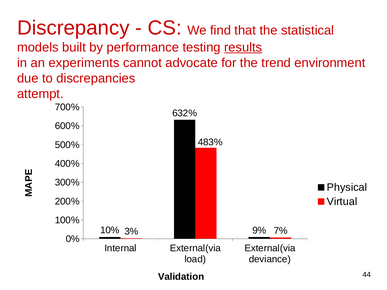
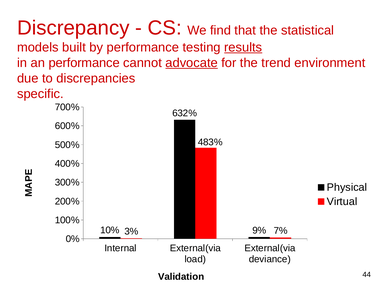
an experiments: experiments -> performance
advocate underline: none -> present
attempt: attempt -> specific
